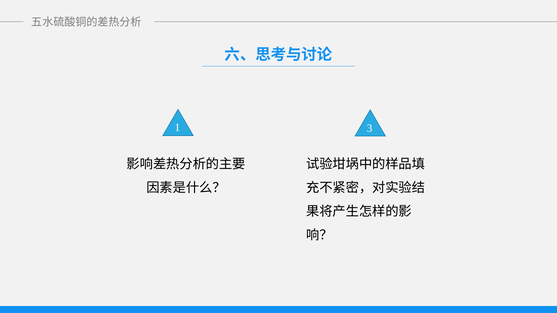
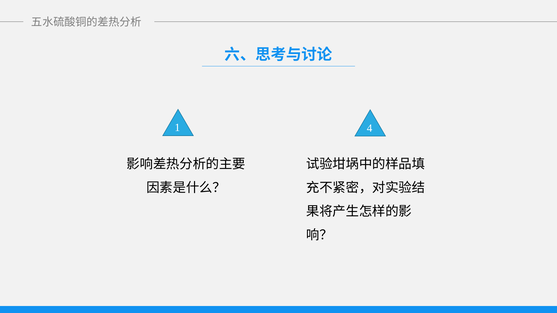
3: 3 -> 4
